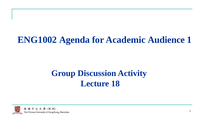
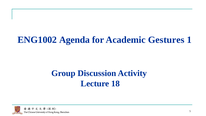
Audience: Audience -> Gestures
